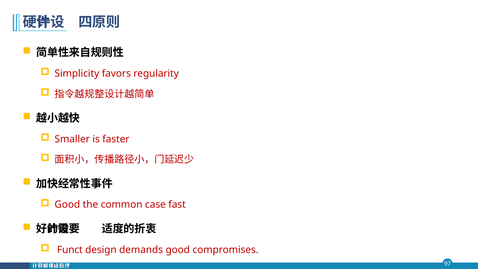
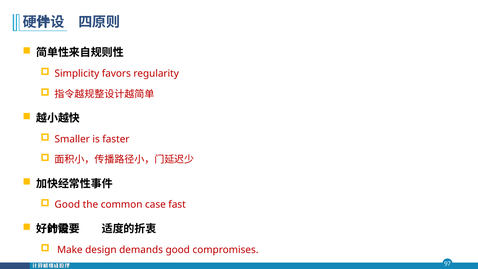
Funct: Funct -> Make
